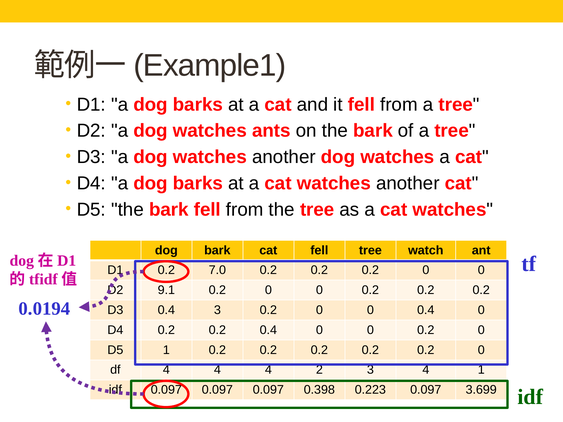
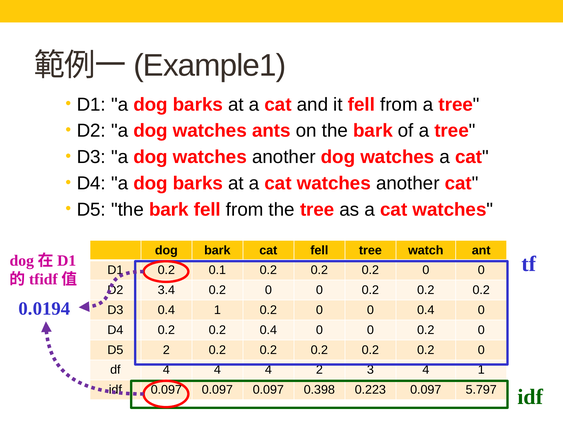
7.0: 7.0 -> 0.1
9.1: 9.1 -> 3.4
0.4 3: 3 -> 1
1 at (166, 350): 1 -> 2
3.699: 3.699 -> 5.797
